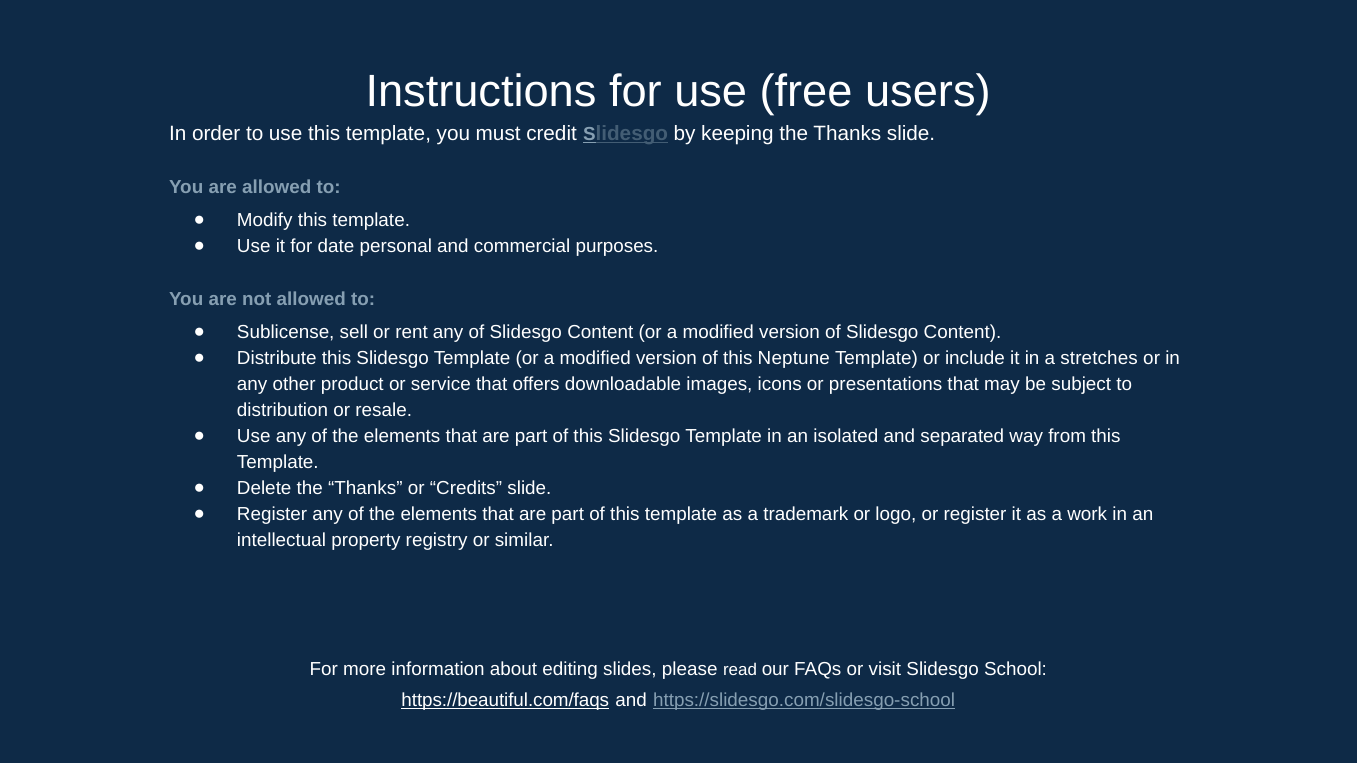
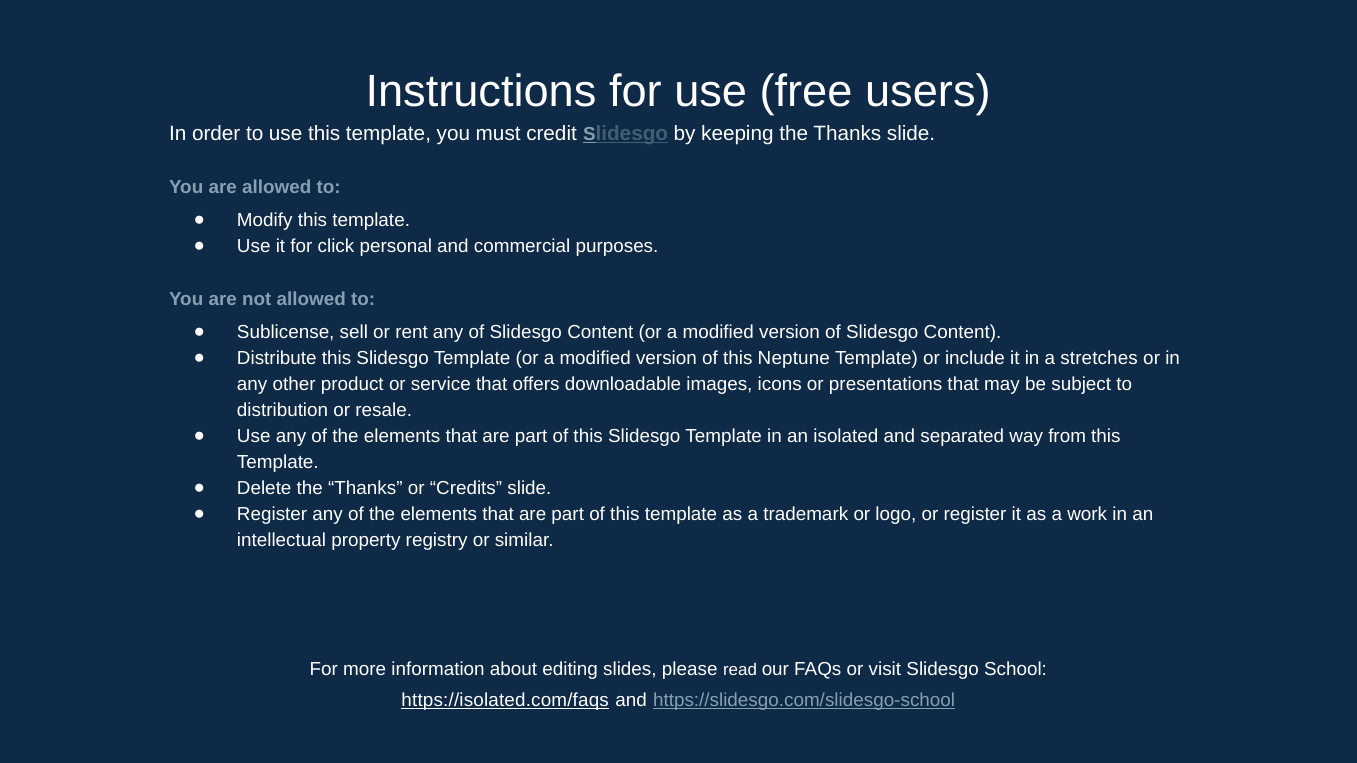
date: date -> click
https://beautiful.com/faqs: https://beautiful.com/faqs -> https://isolated.com/faqs
